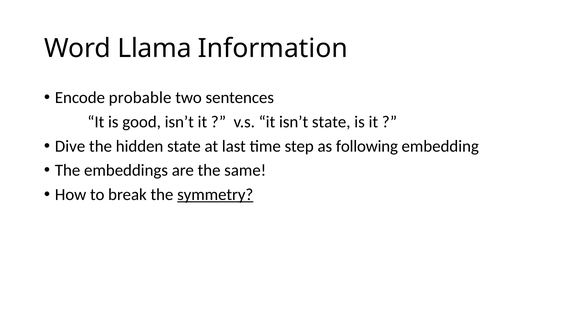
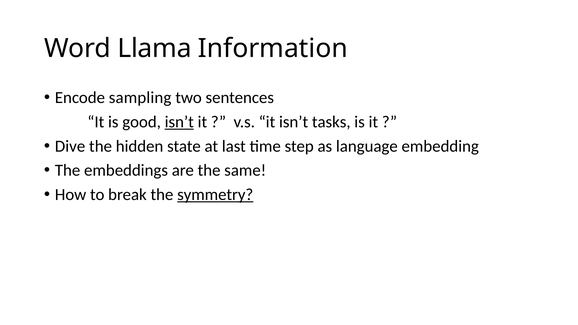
probable: probable -> sampling
isn’t at (179, 122) underline: none -> present
isn’t state: state -> tasks
following: following -> language
